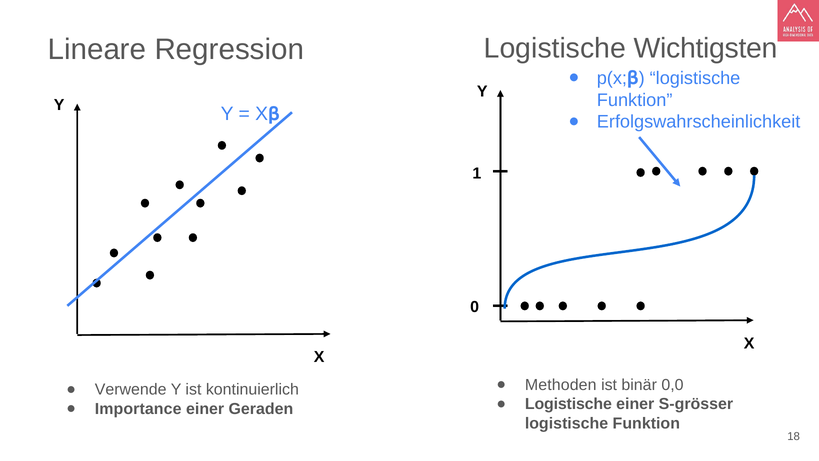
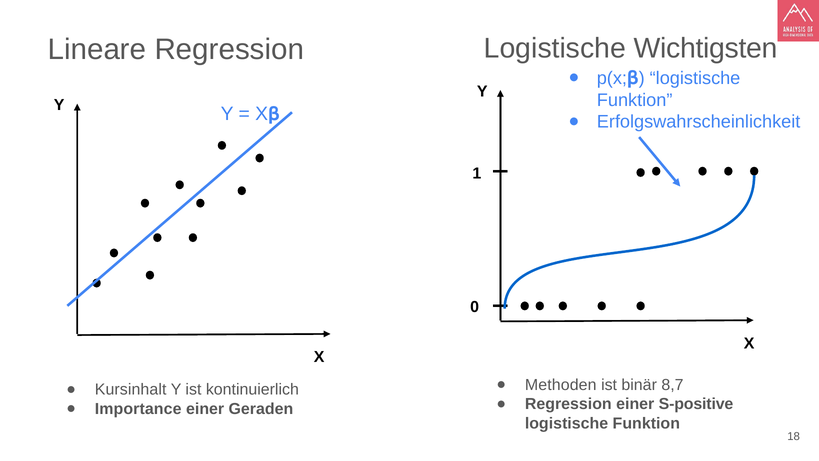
0,0: 0,0 -> 8,7
Verwende: Verwende -> Kursinhalt
Logistische at (568, 404): Logistische -> Regression
S-grösser: S-grösser -> S-positive
